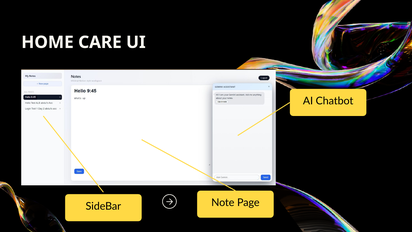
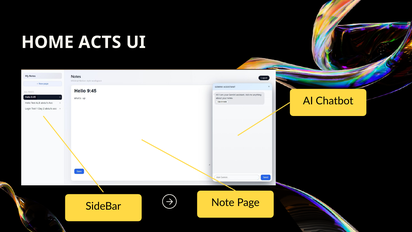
CARE: CARE -> ACTS
